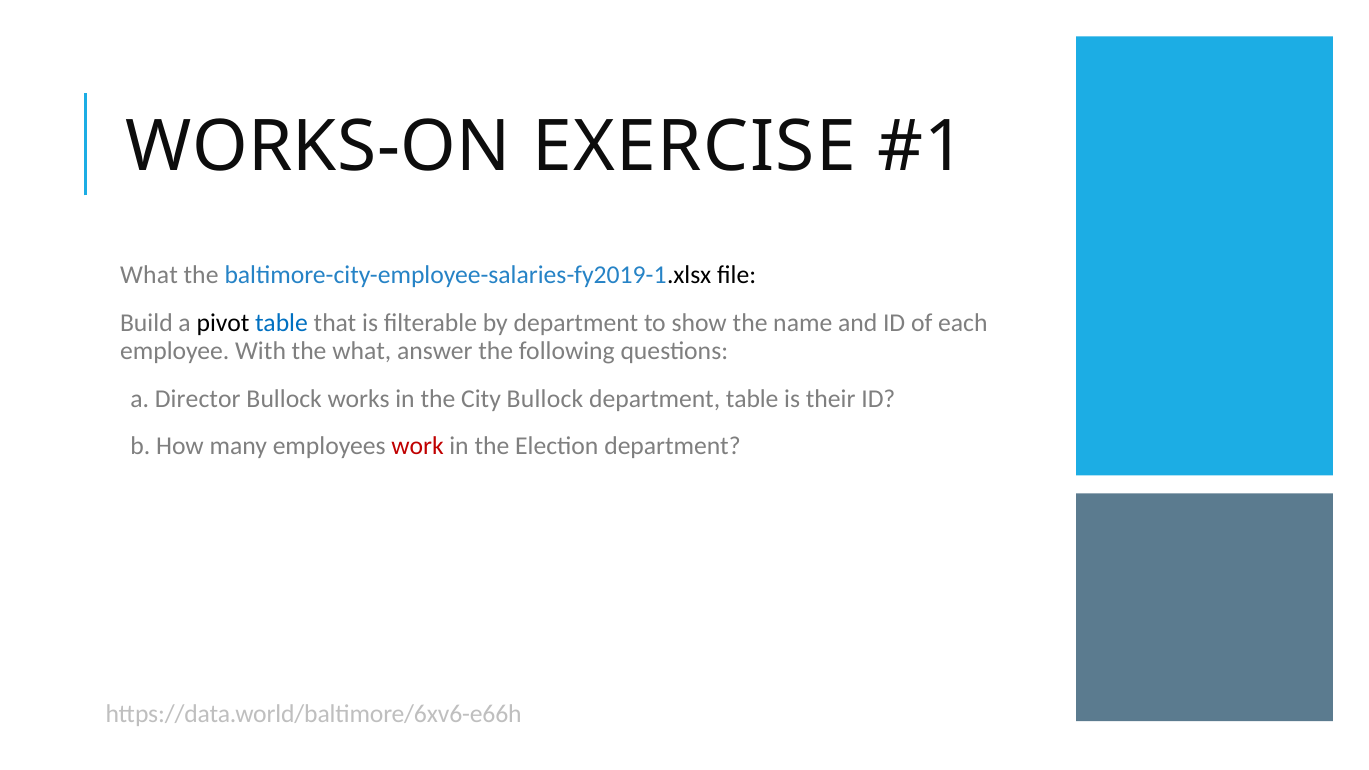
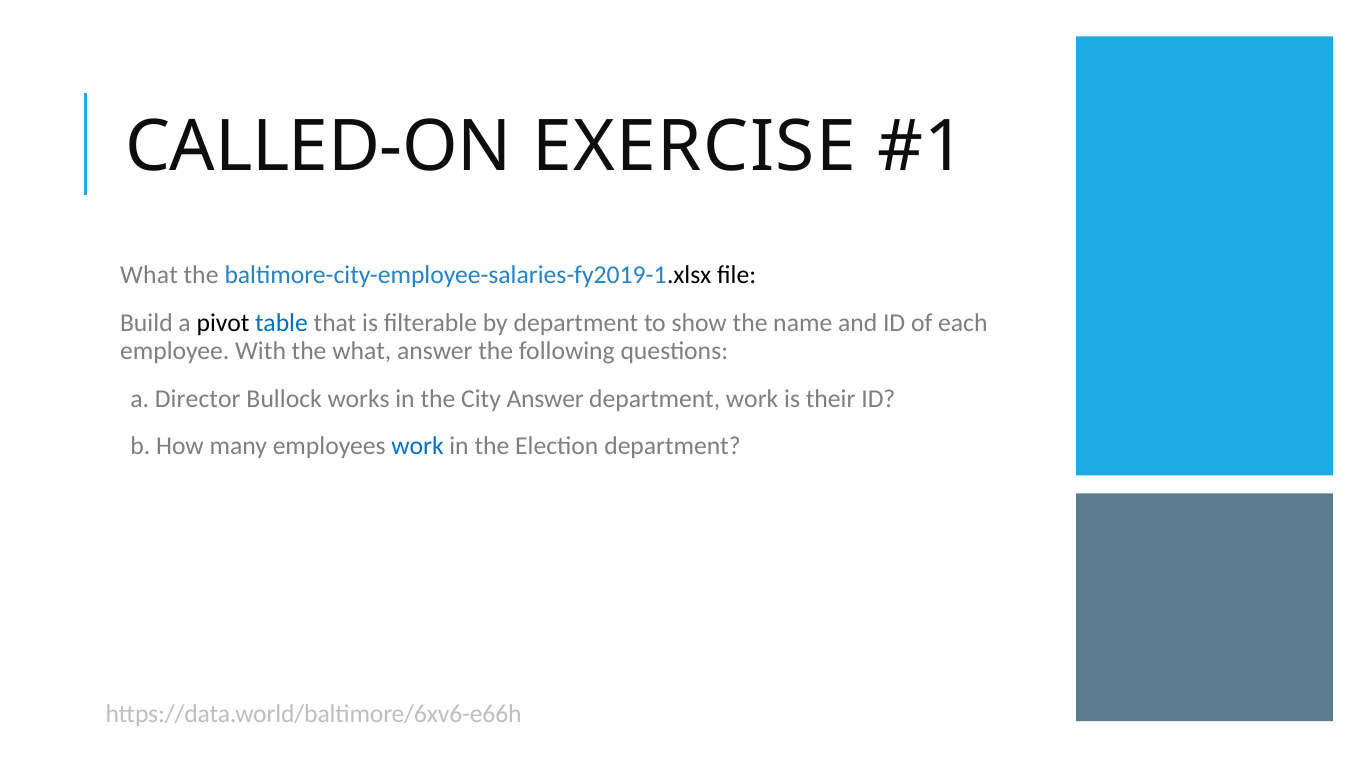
WORKS-ON: WORKS-ON -> CALLED-ON
City Bullock: Bullock -> Answer
department table: table -> work
work at (418, 446) colour: red -> blue
